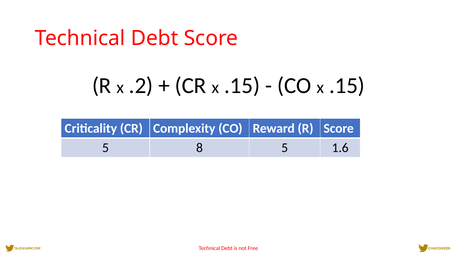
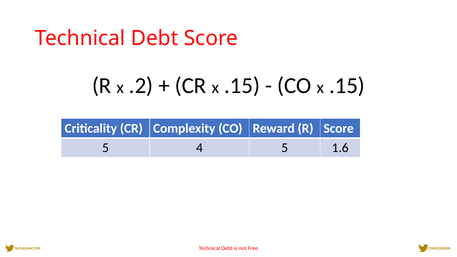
8: 8 -> 4
